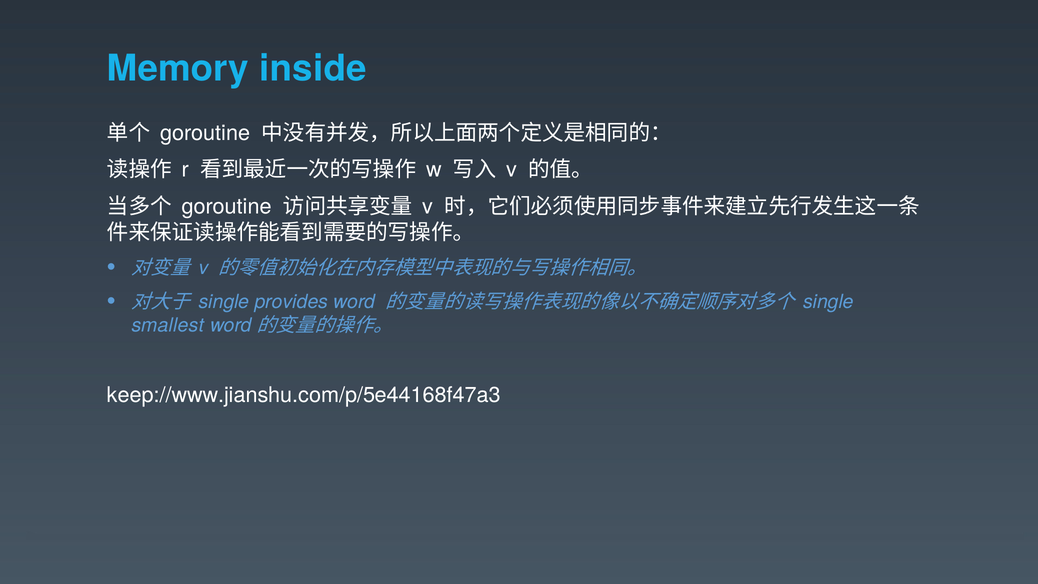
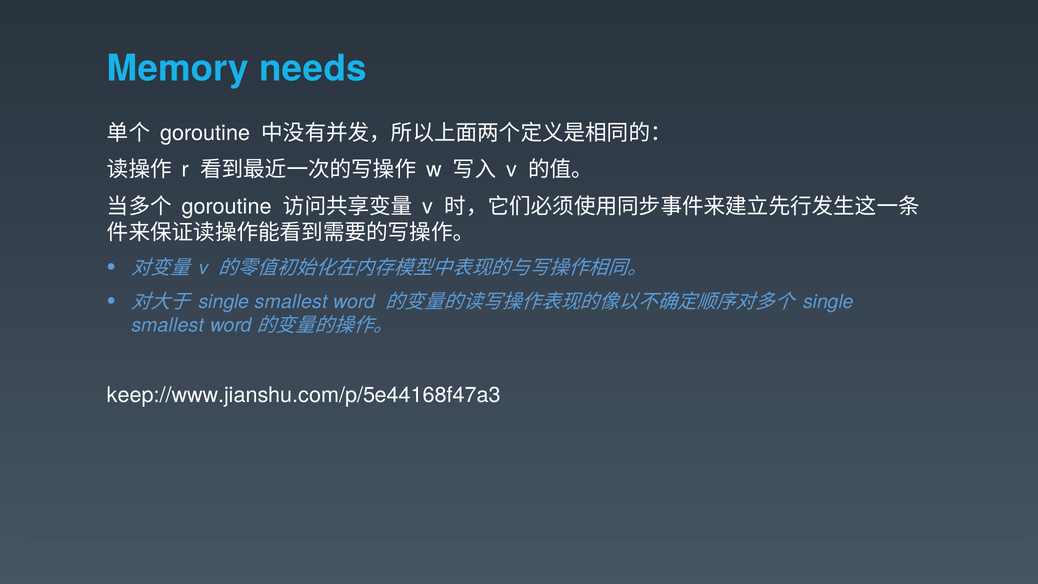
inside: inside -> needs
provides at (291, 302): provides -> smallest
